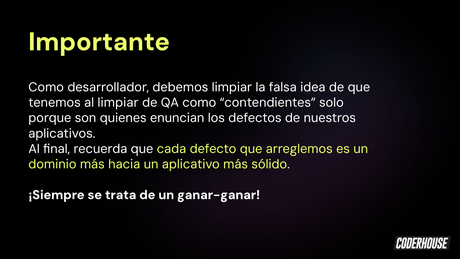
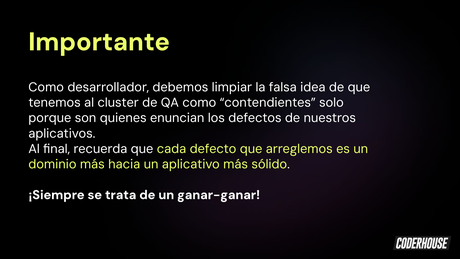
al limpiar: limpiar -> cluster
